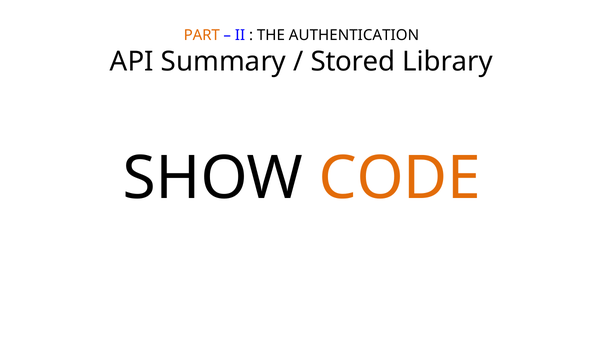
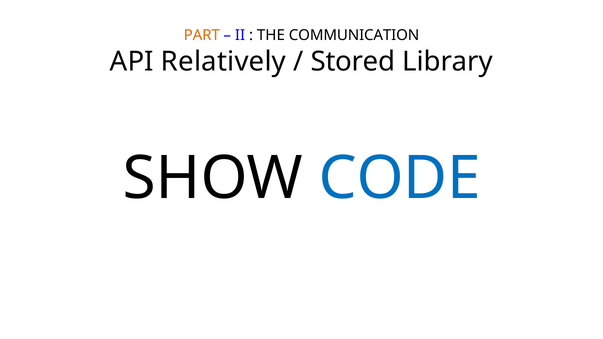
AUTHENTICATION: AUTHENTICATION -> COMMUNICATION
Summary: Summary -> Relatively
CODE colour: orange -> blue
